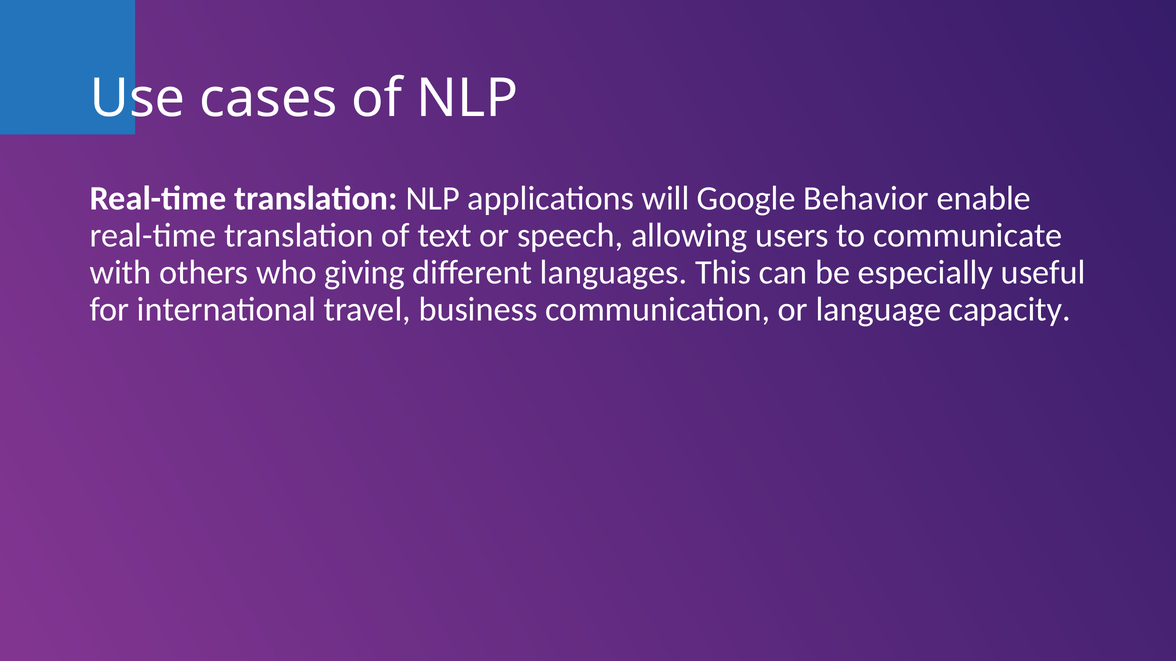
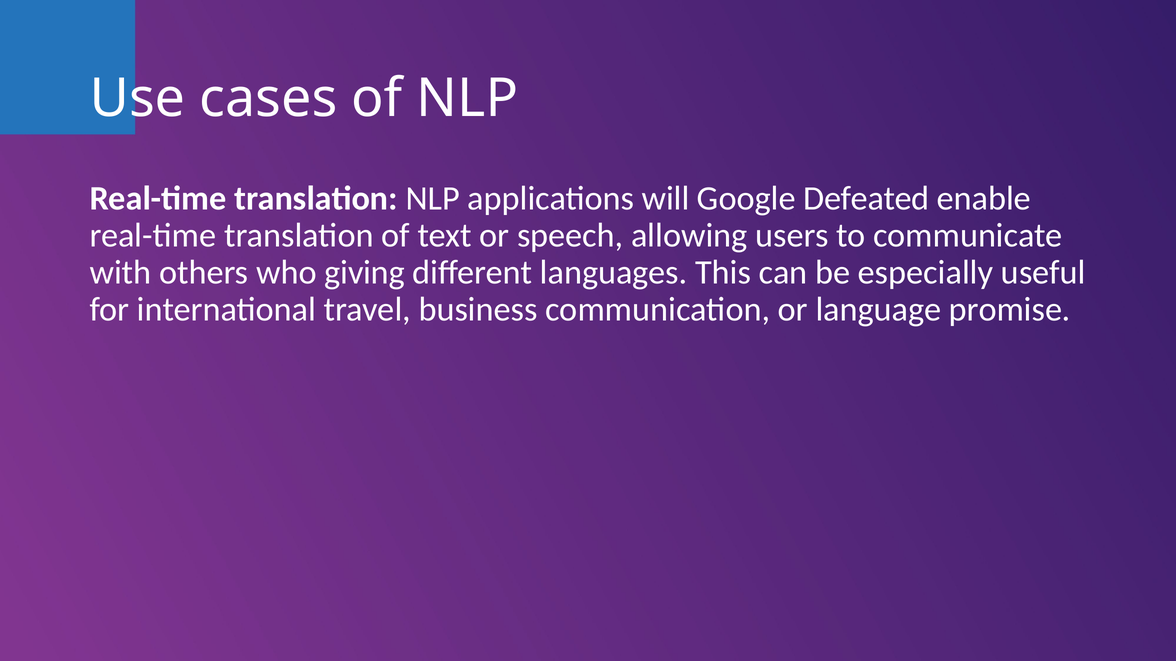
Behavior: Behavior -> Defeated
capacity: capacity -> promise
